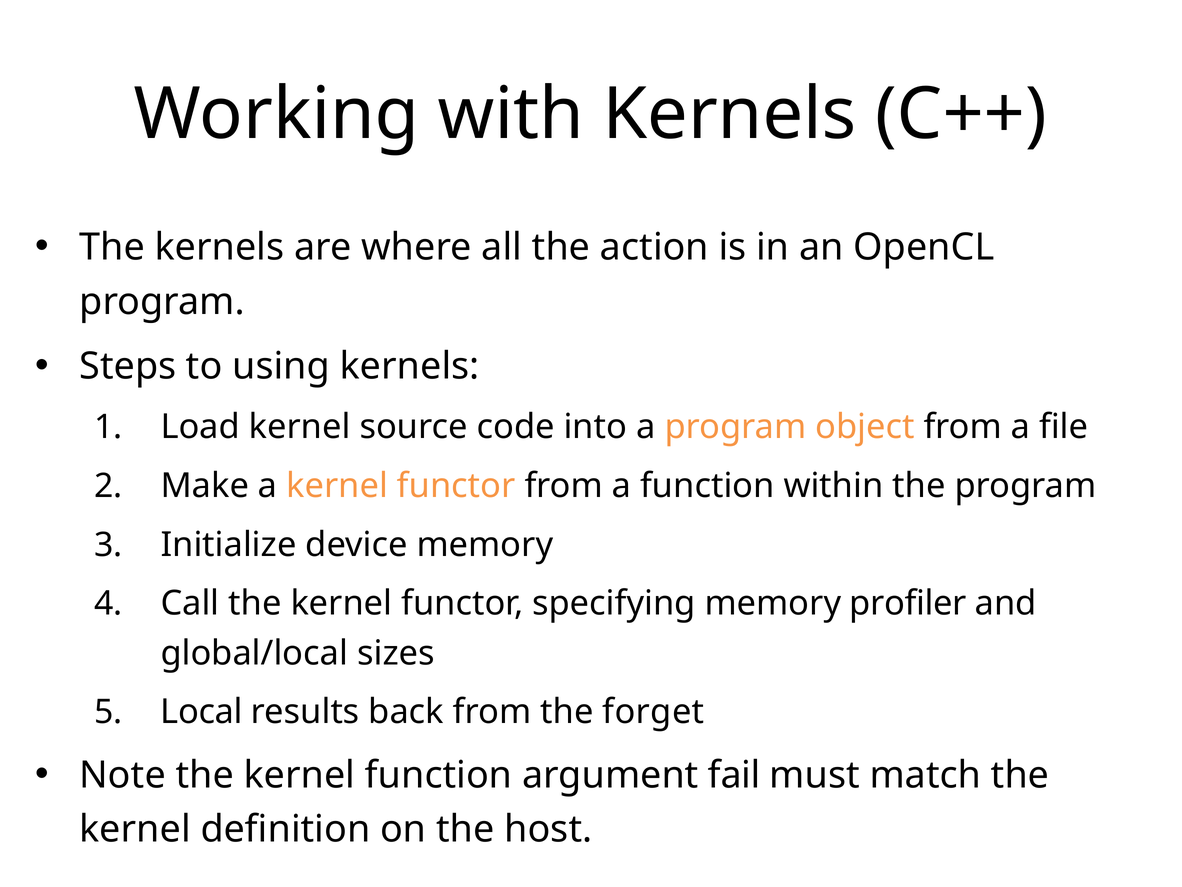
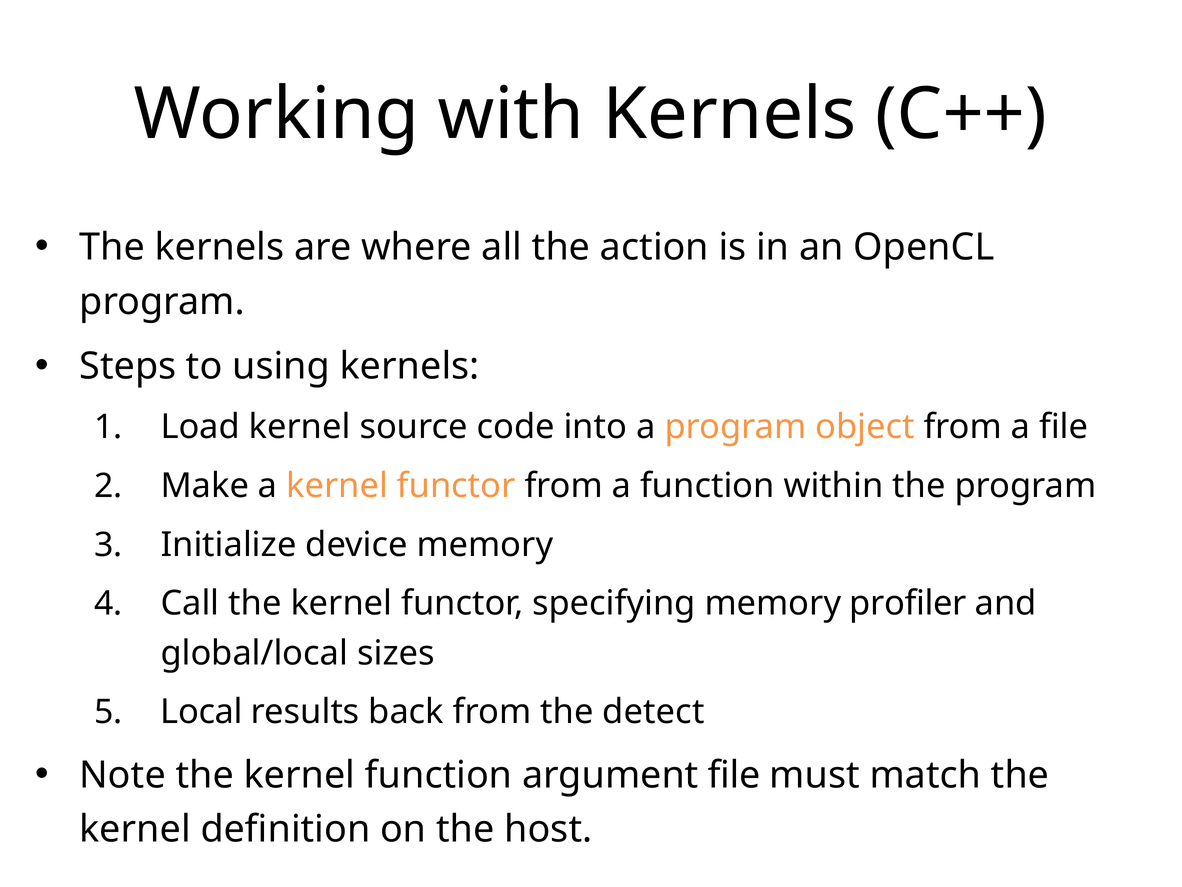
forget: forget -> detect
argument fail: fail -> file
